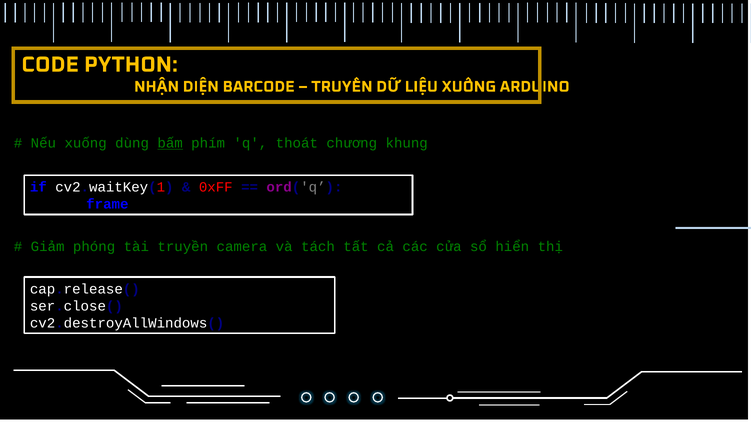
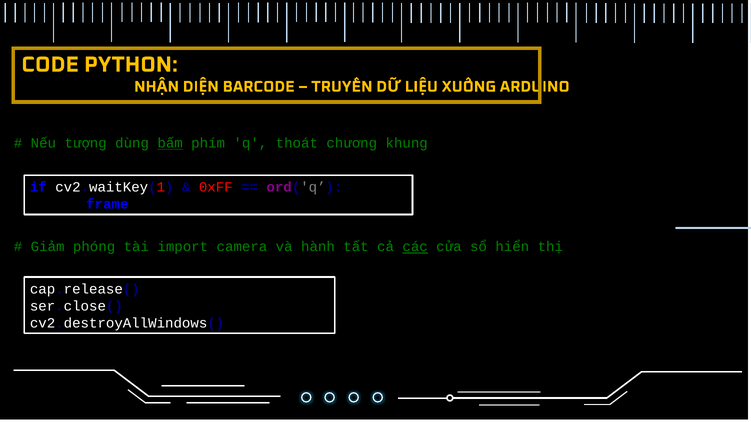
xuống: xuống -> tượng
truyền: truyền -> import
tách: tách -> hành
các underline: none -> present
